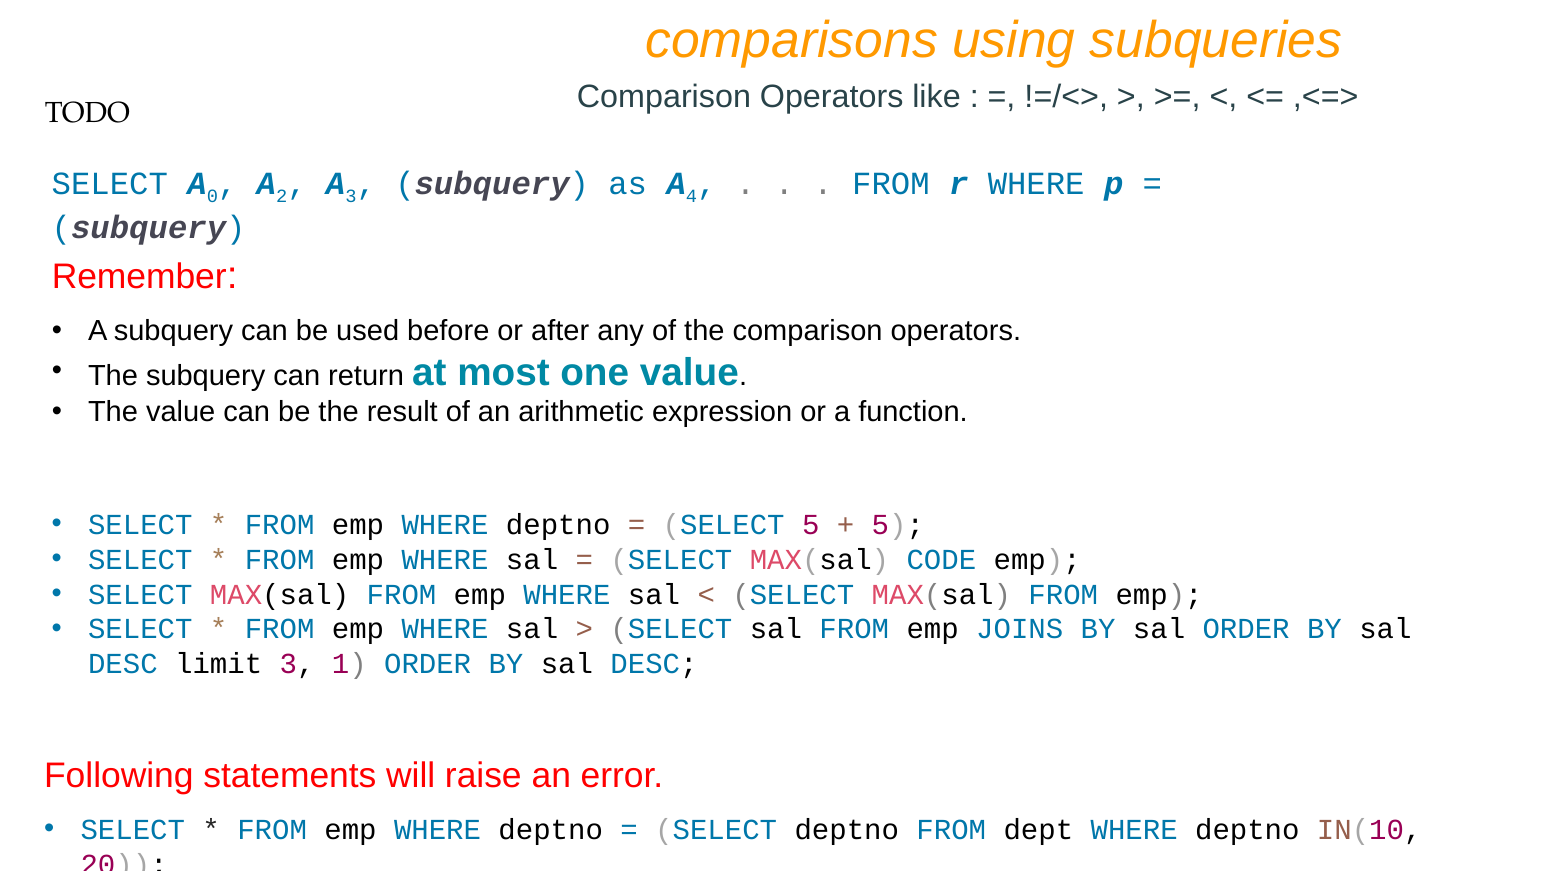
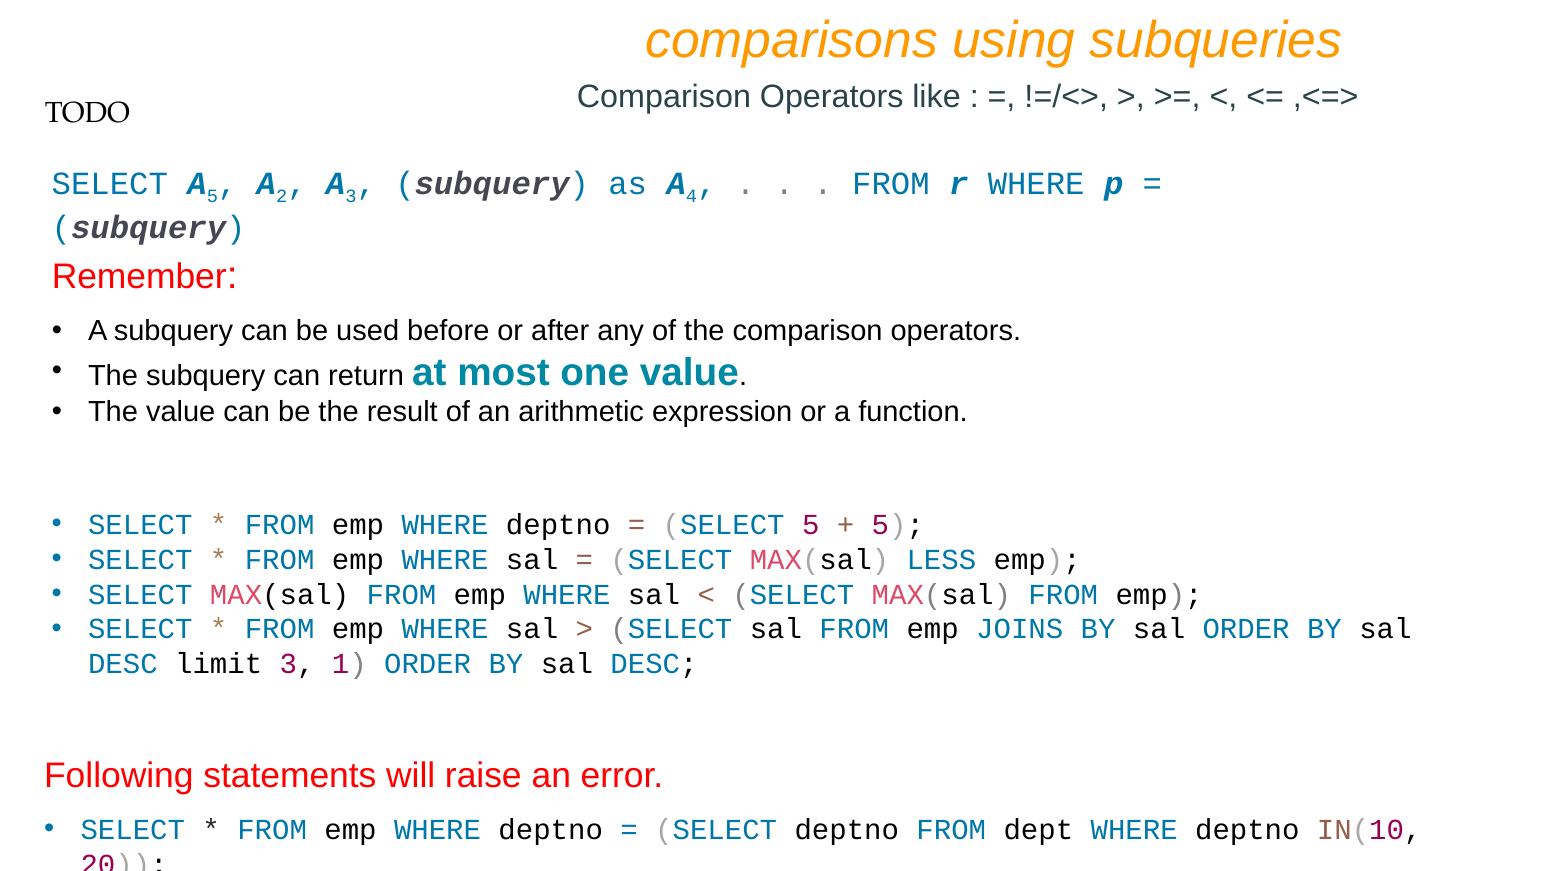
A 0: 0 -> 5
CODE: CODE -> LESS
